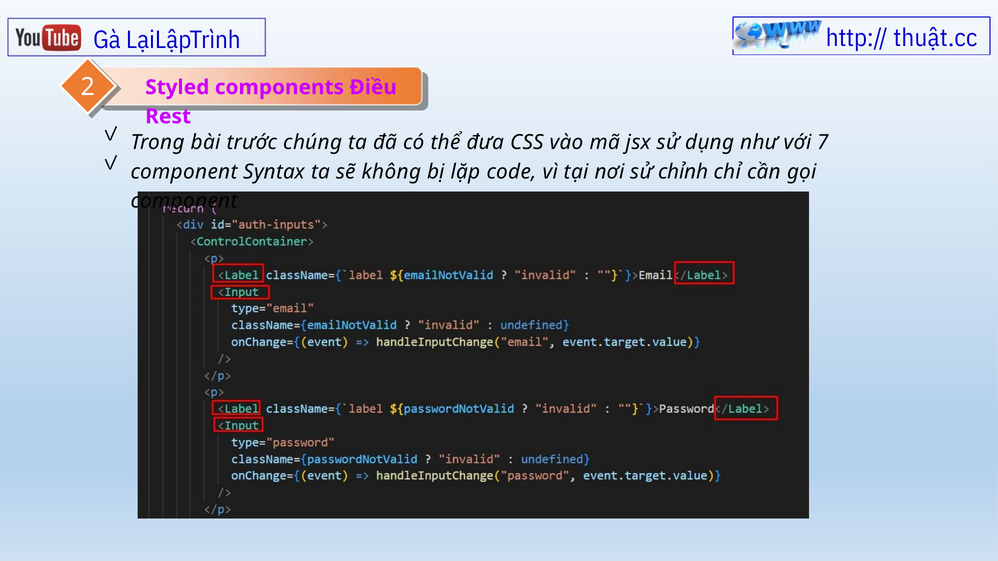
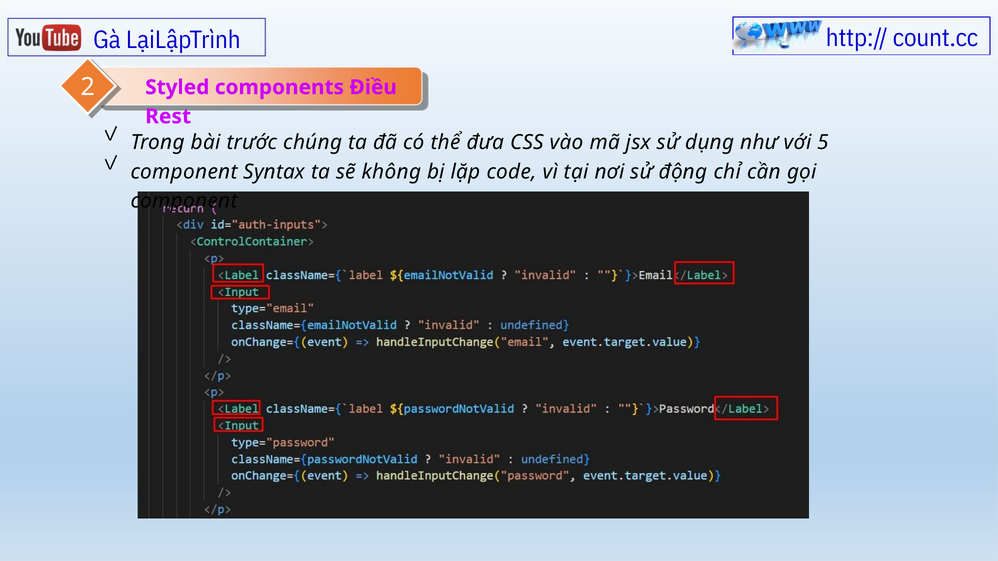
thuật.cc: thuật.cc -> count.cc
7: 7 -> 5
chỉnh: chỉnh -> động
